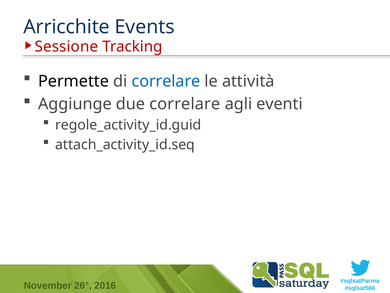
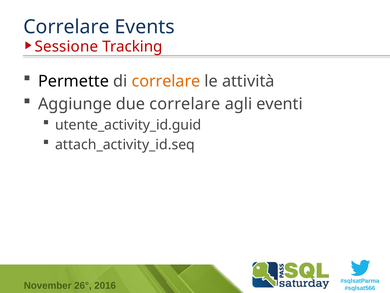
Arricchite at (67, 27): Arricchite -> Correlare
correlare at (166, 81) colour: blue -> orange
regole_activity_id.guid: regole_activity_id.guid -> utente_activity_id.guid
